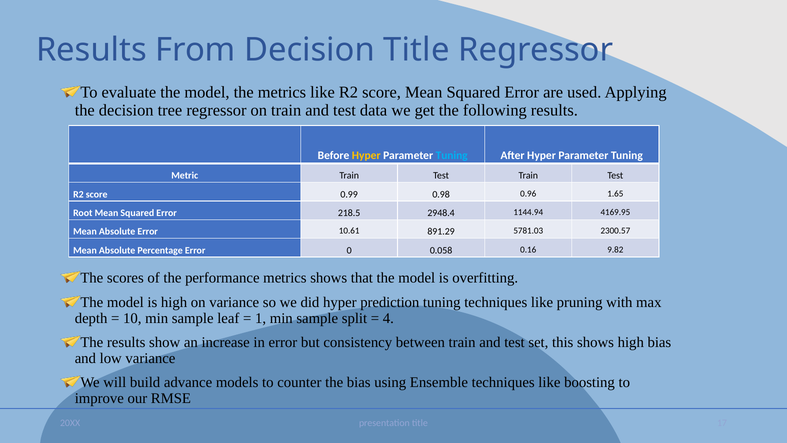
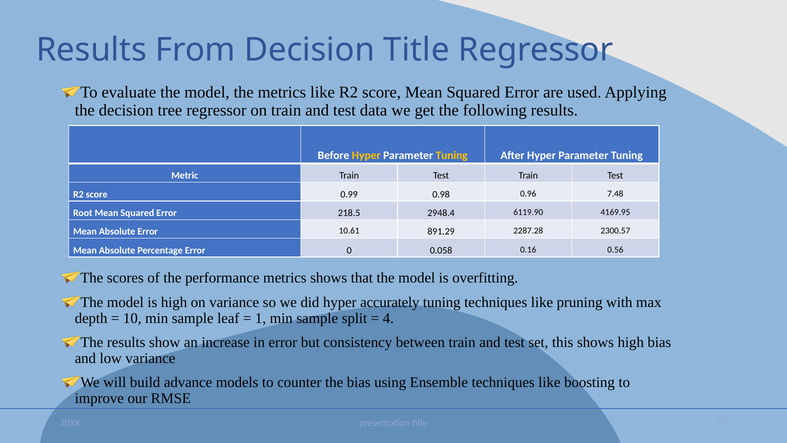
Tuning at (452, 155) colour: light blue -> yellow
1.65: 1.65 -> 7.48
1144.94: 1144.94 -> 6119.90
5781.03: 5781.03 -> 2287.28
9.82: 9.82 -> 0.56
prediction: prediction -> accurately
